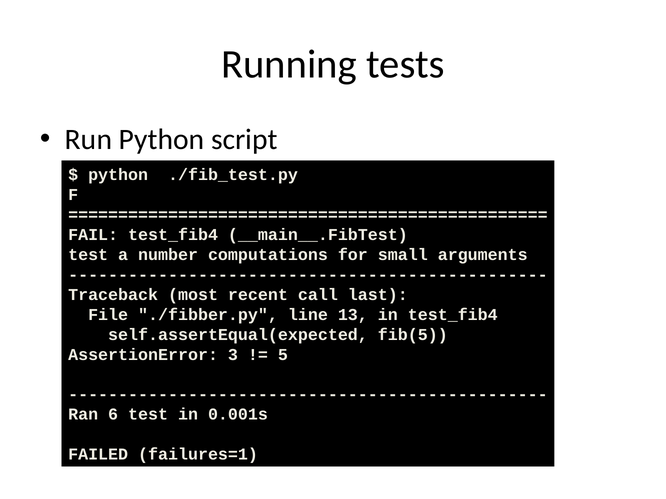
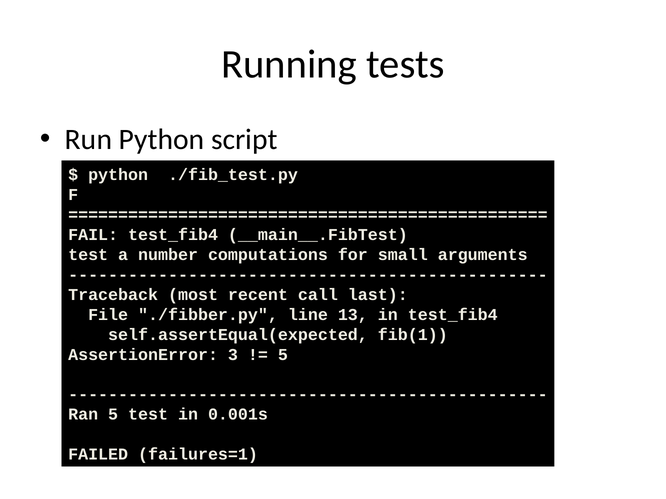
fib(5: fib(5 -> fib(1
Ran 6: 6 -> 5
